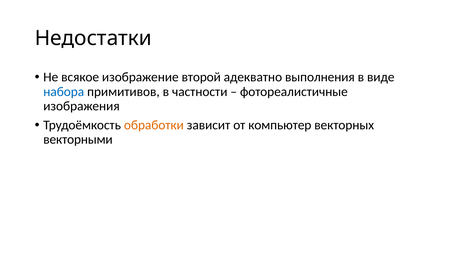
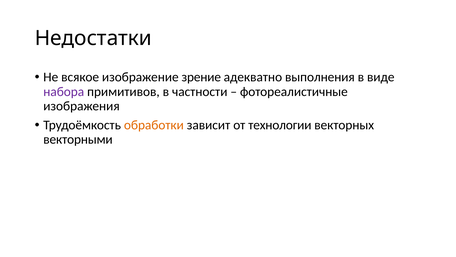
второй: второй -> зрение
набора colour: blue -> purple
компьютер: компьютер -> технологии
